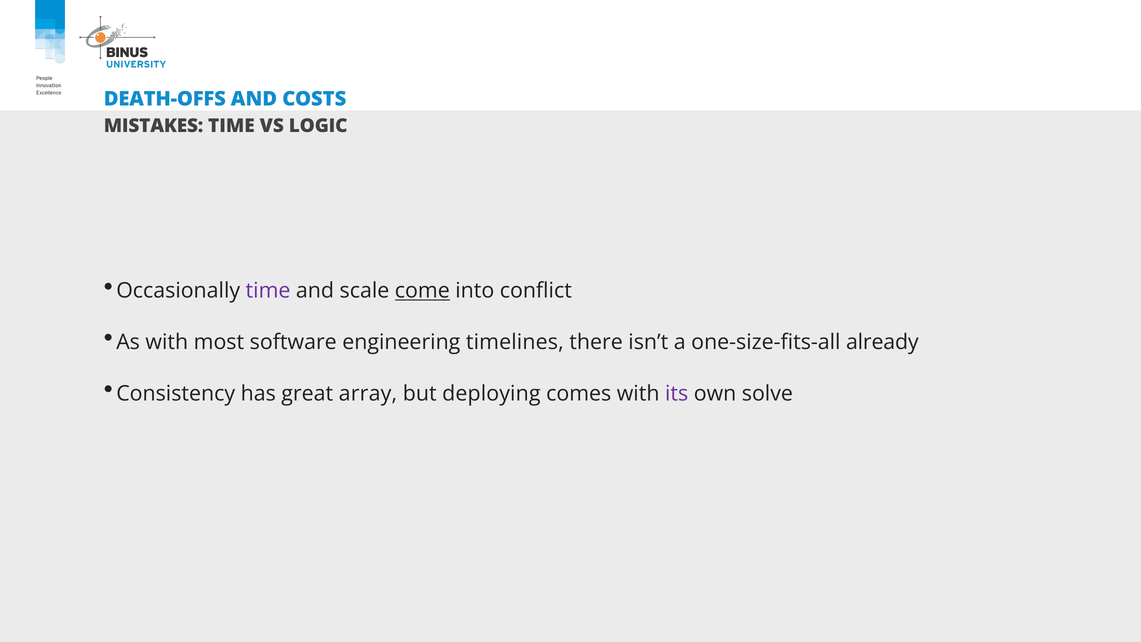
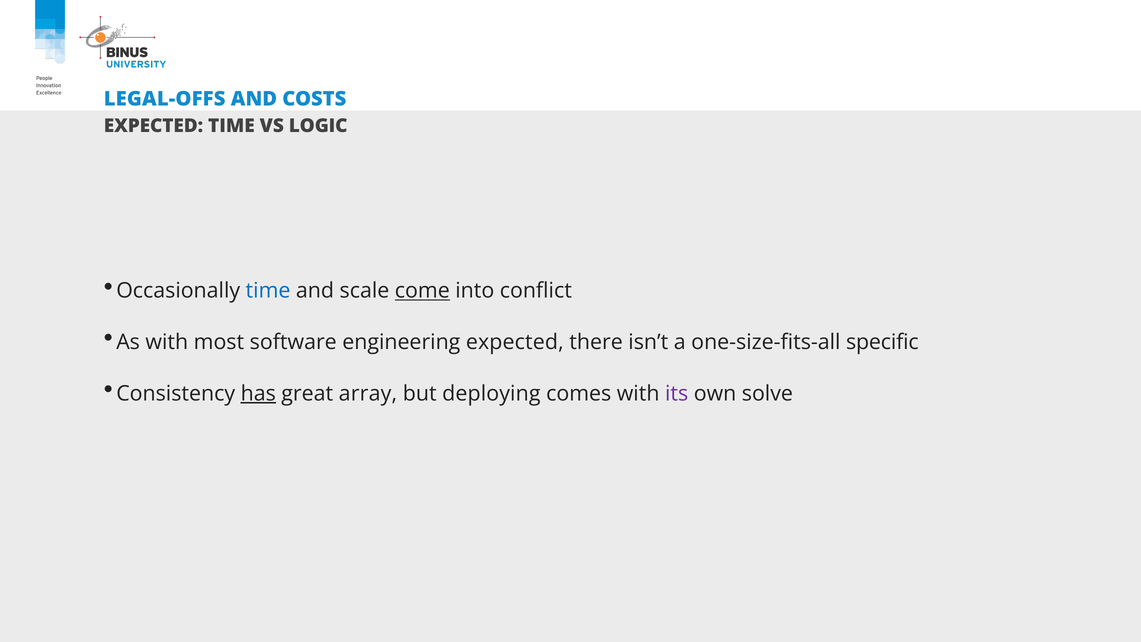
DEATH-OFFS: DEATH-OFFS -> LEGAL-OFFS
MISTAKES at (154, 126): MISTAKES -> EXPECTED
time at (268, 291) colour: purple -> blue
engineering timelines: timelines -> expected
already: already -> specific
has underline: none -> present
